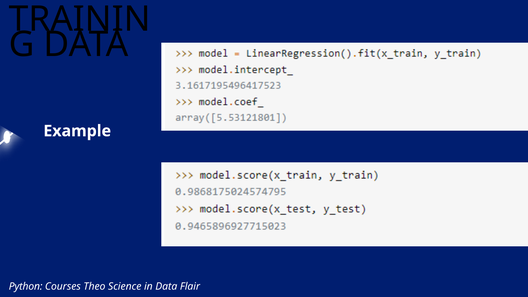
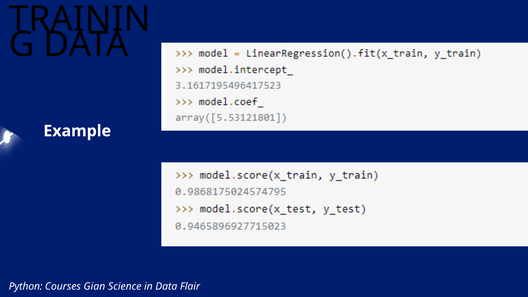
Theo: Theo -> Gian
